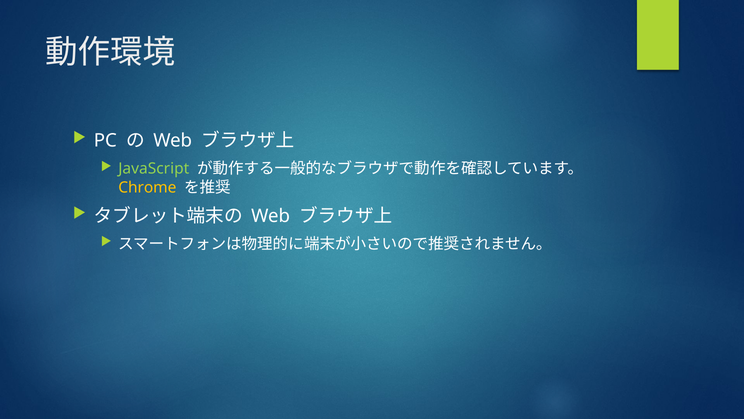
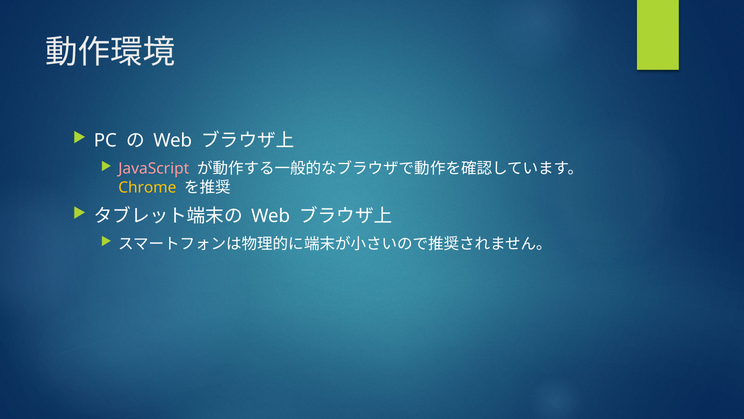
JavaScript colour: light green -> pink
